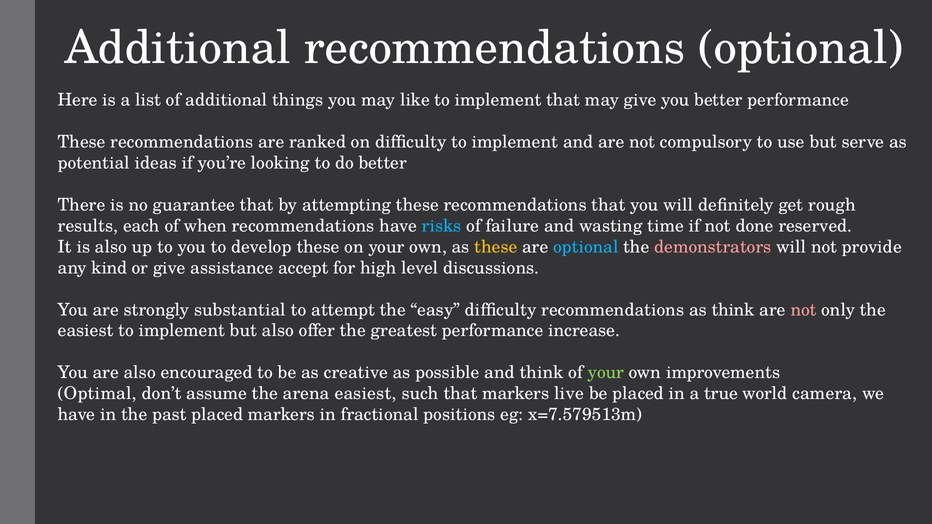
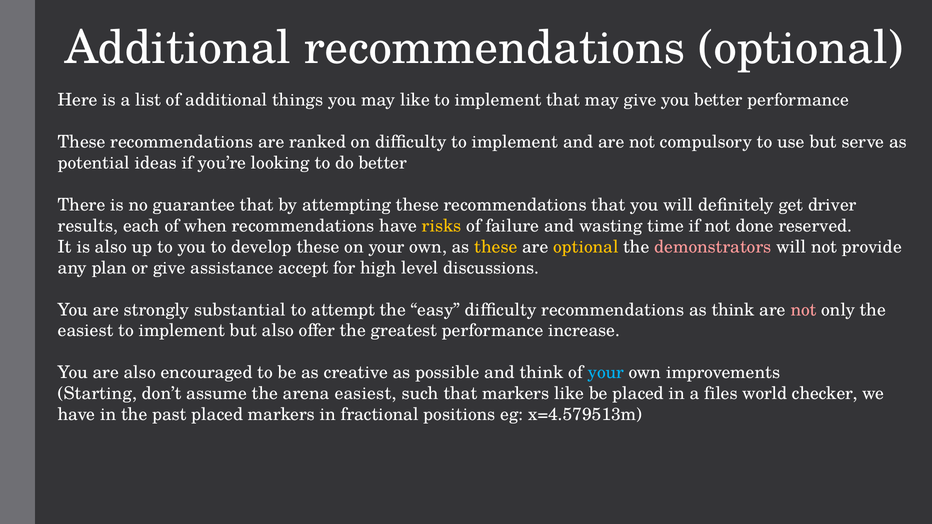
rough: rough -> driver
risks colour: light blue -> yellow
optional at (586, 247) colour: light blue -> yellow
kind: kind -> plan
your at (606, 373) colour: light green -> light blue
Optimal: Optimal -> Starting
markers live: live -> like
true: true -> files
camera: camera -> checker
x=7.579513m: x=7.579513m -> x=4.579513m
